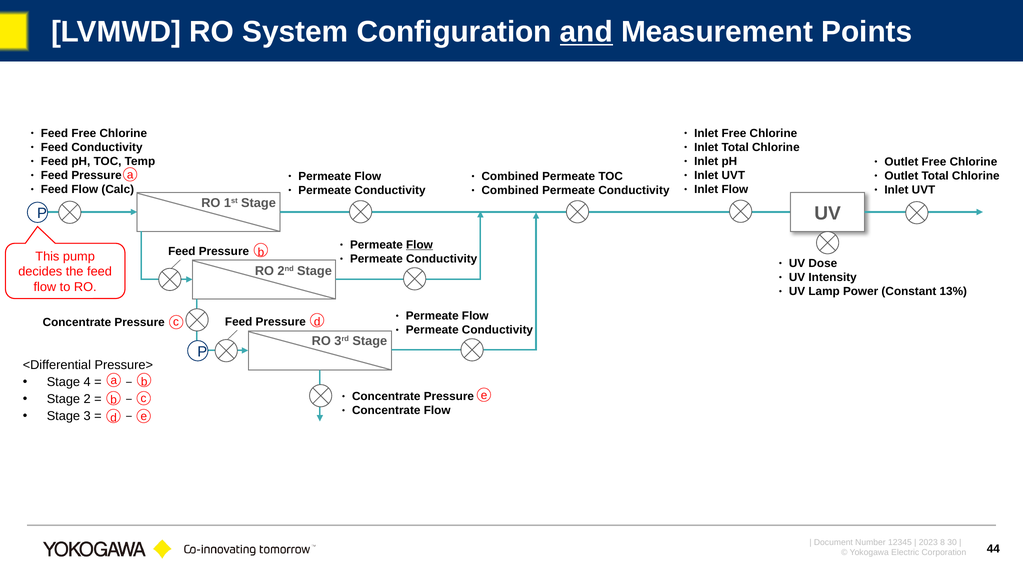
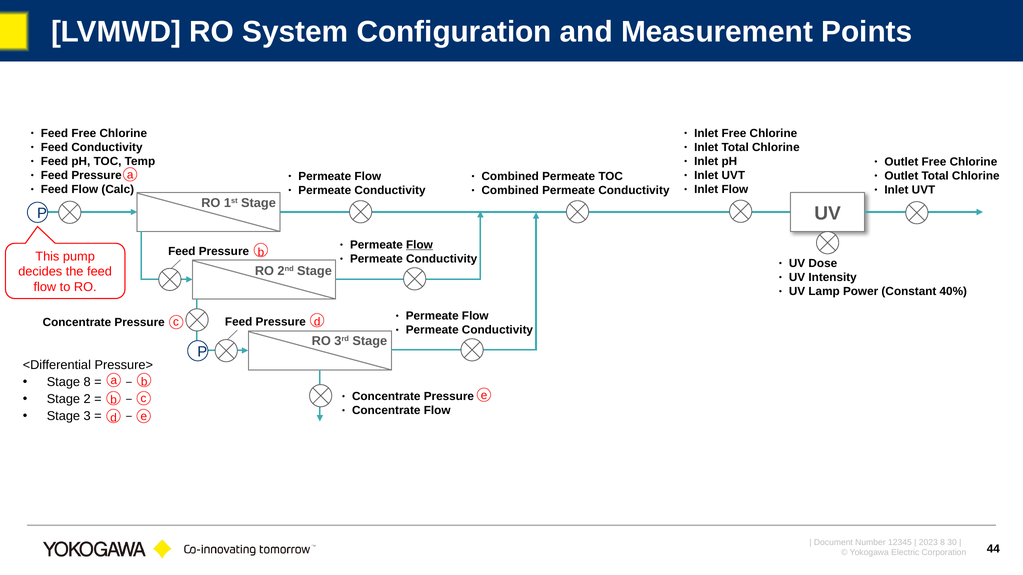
and underline: present -> none
13%: 13% -> 40%
Stage 4: 4 -> 8
